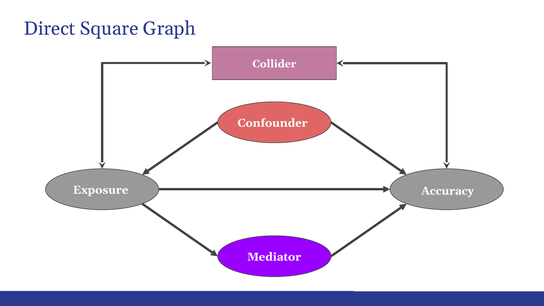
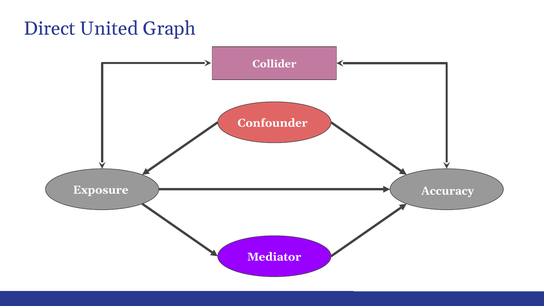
Square: Square -> United
